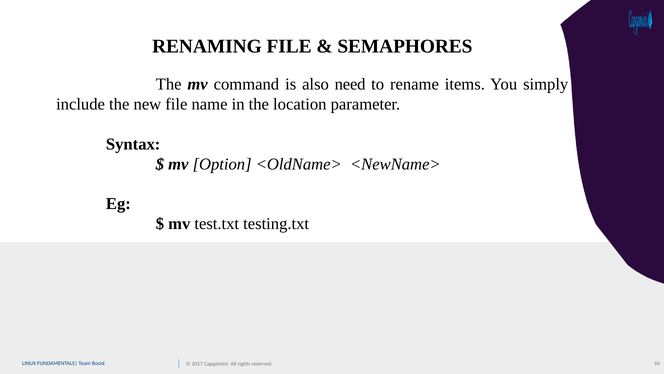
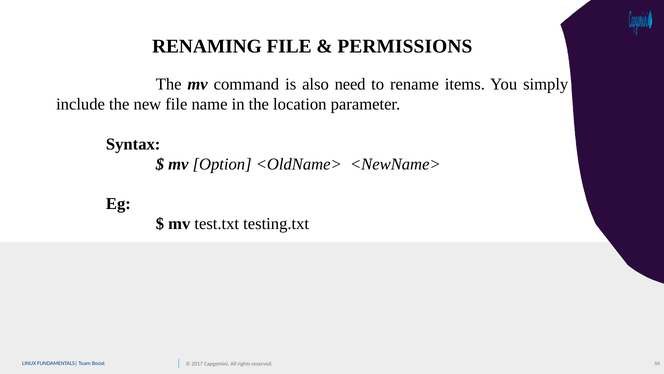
SEMAPHORES: SEMAPHORES -> PERMISSIONS
